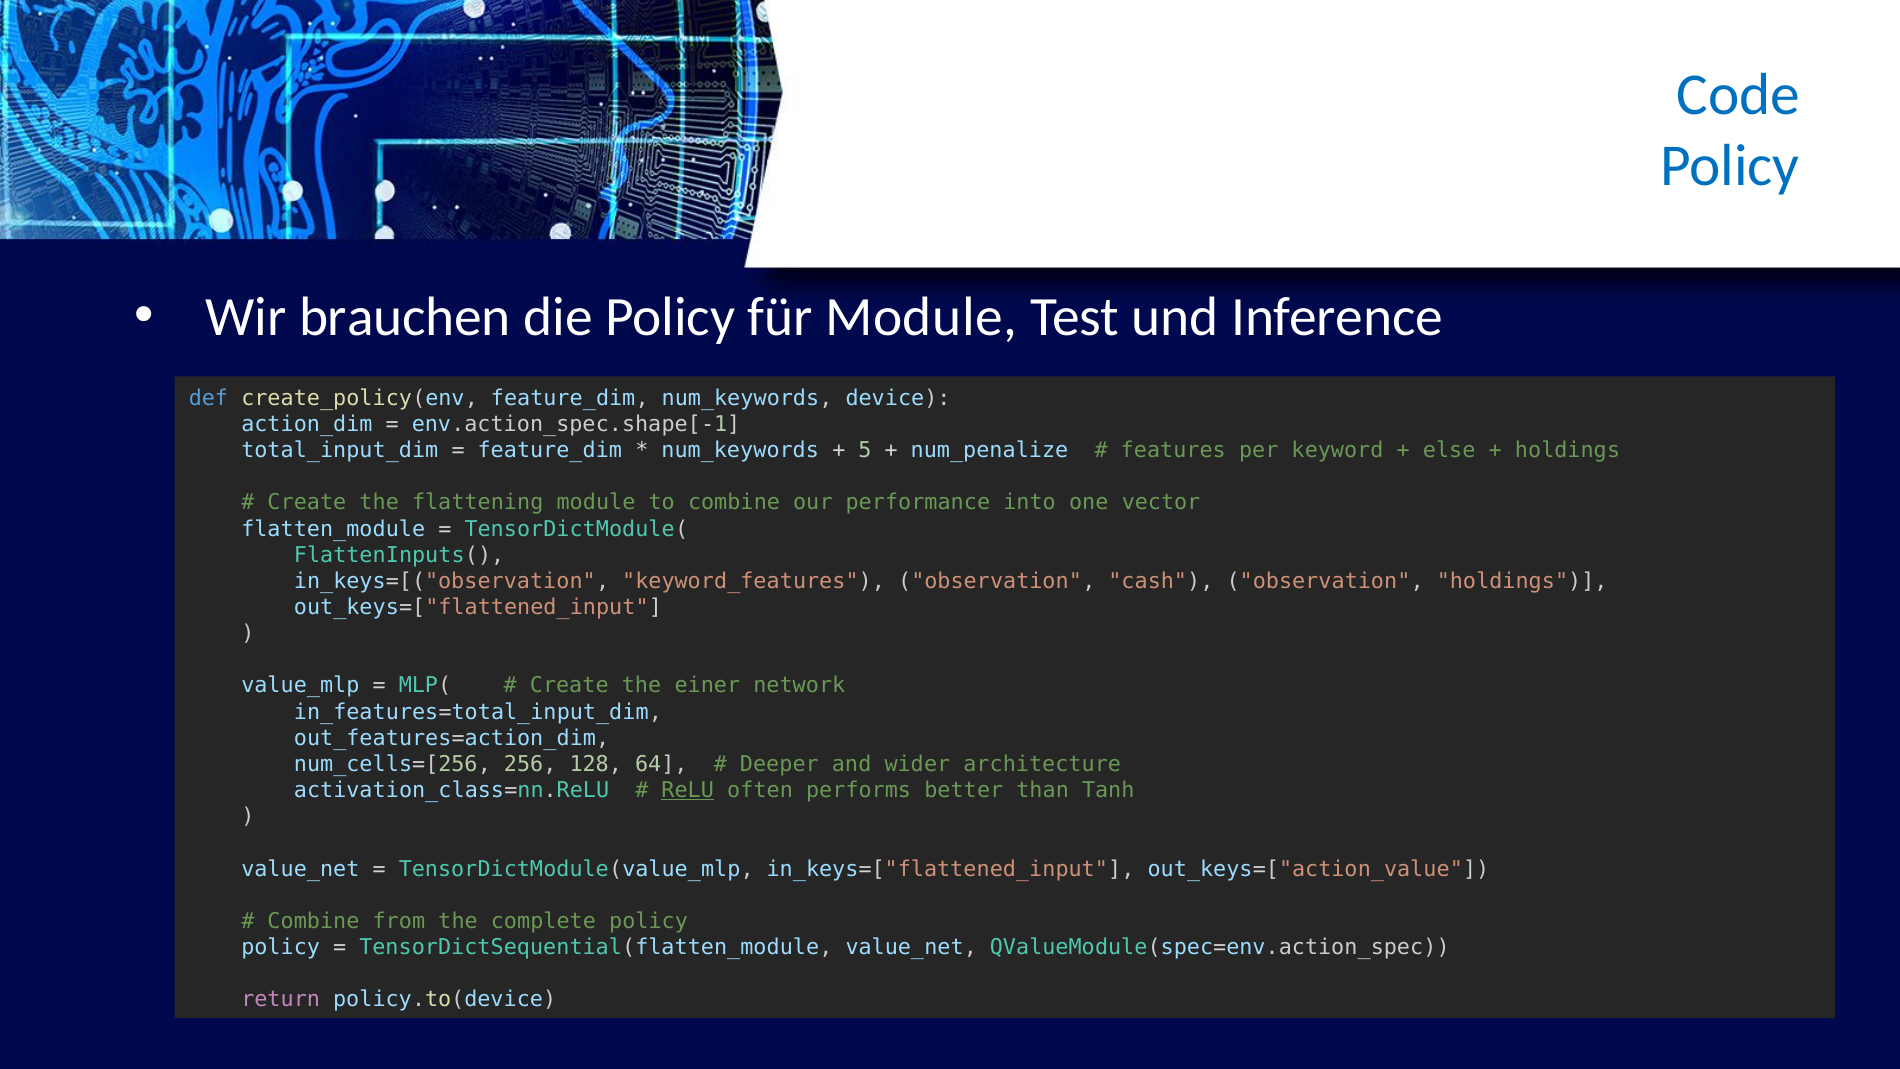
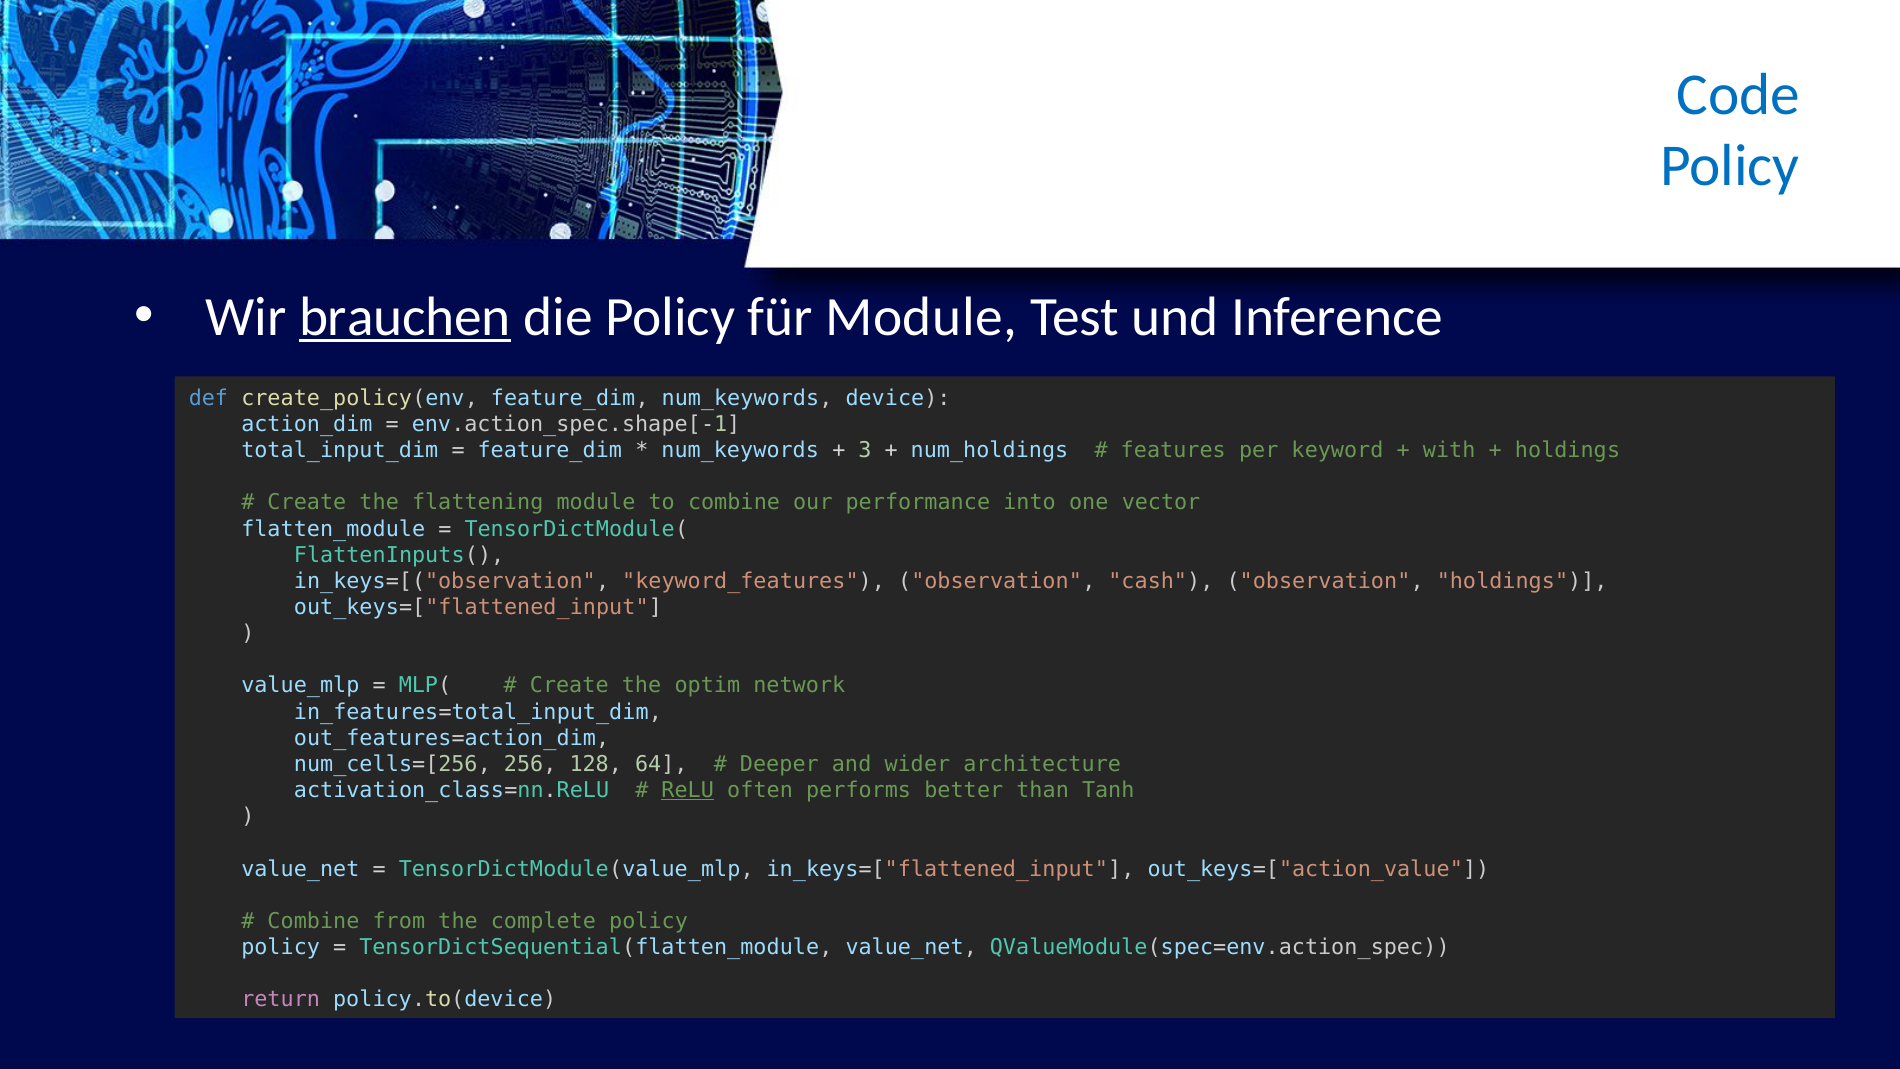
brauchen underline: none -> present
5: 5 -> 3
num_penalize: num_penalize -> num_holdings
else: else -> with
einer: einer -> optim
